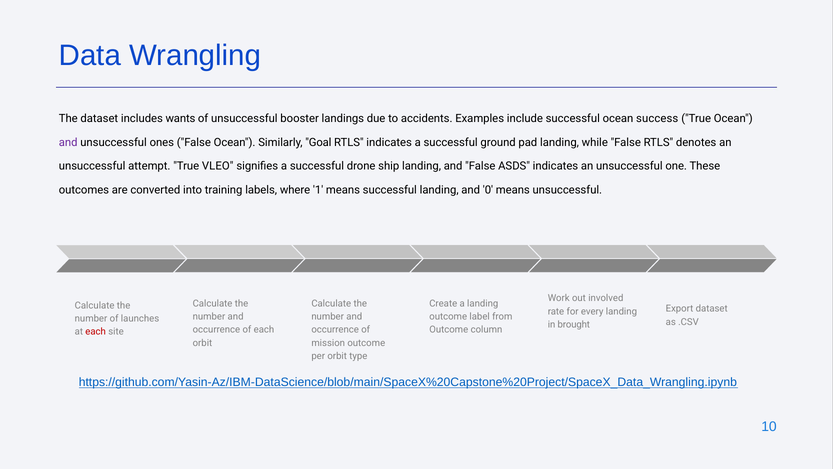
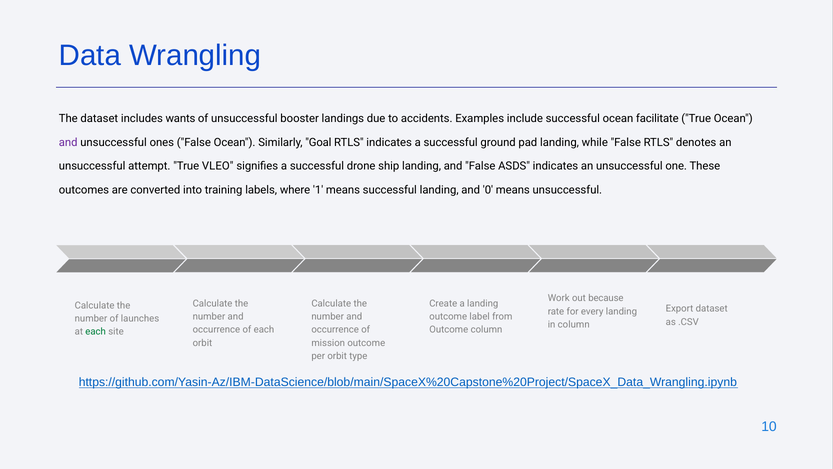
success: success -> facilitate
involved: involved -> because
in brought: brought -> column
each at (96, 331) colour: red -> green
